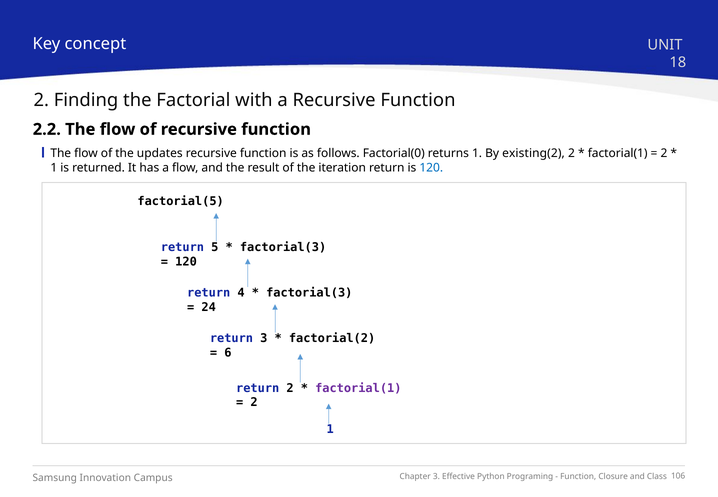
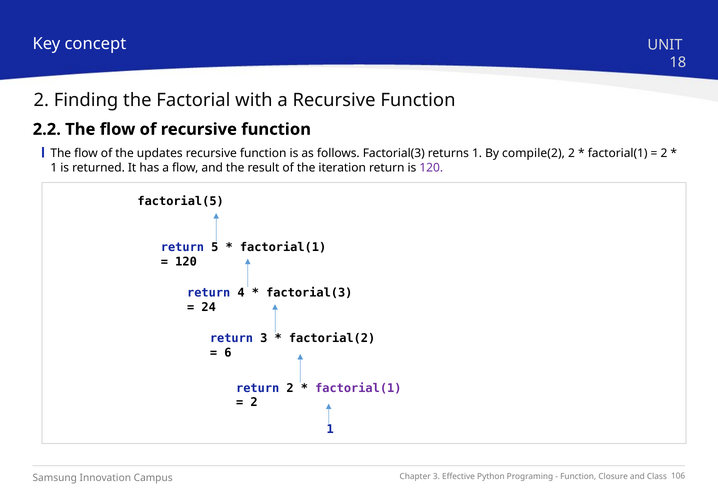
follows Factorial(0: Factorial(0 -> Factorial(3
existing(2: existing(2 -> compile(2
120 at (431, 168) colour: blue -> purple
factorial(3 at (283, 247): factorial(3 -> factorial(1
